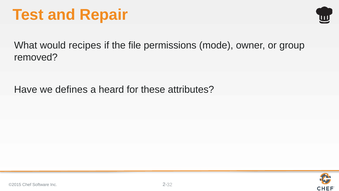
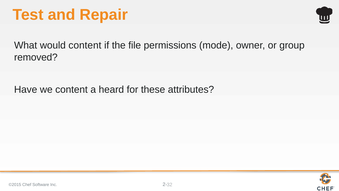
would recipes: recipes -> content
we defines: defines -> content
